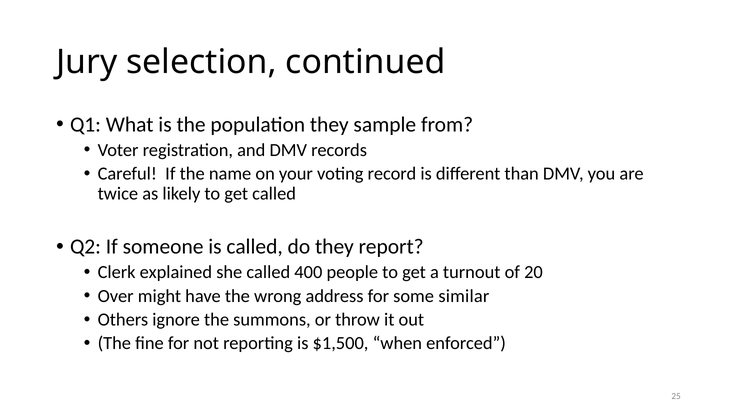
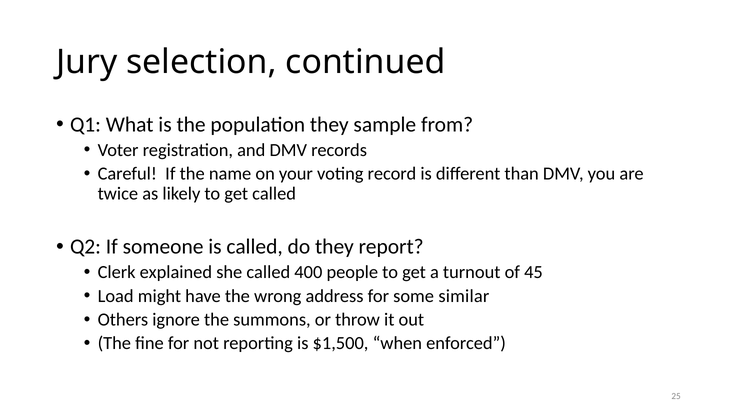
20: 20 -> 45
Over: Over -> Load
